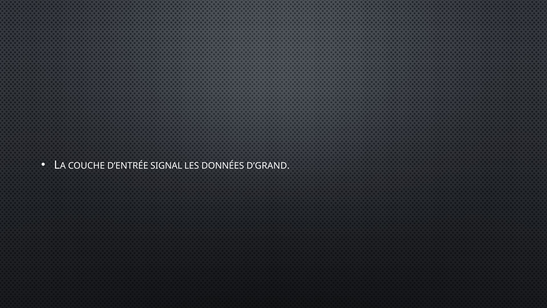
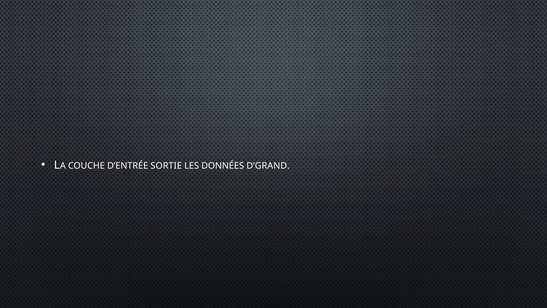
SIGNAL: SIGNAL -> SORTIE
